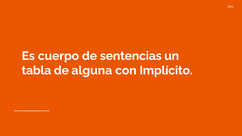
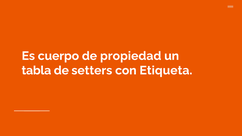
sentencias: sentencias -> propiedad
alguna: alguna -> setters
Implícito: Implícito -> Etiqueta
